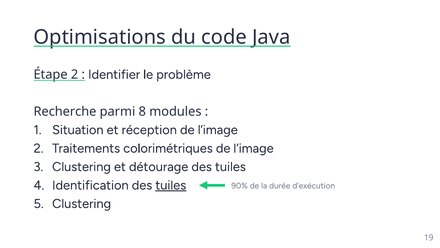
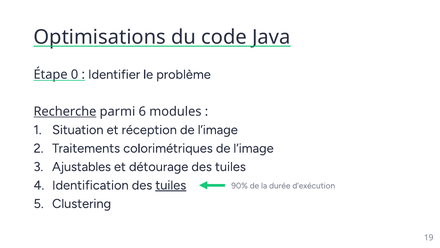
Étape 2: 2 -> 0
Recherche underline: none -> present
8: 8 -> 6
Clustering at (81, 166): Clustering -> Ajustables
